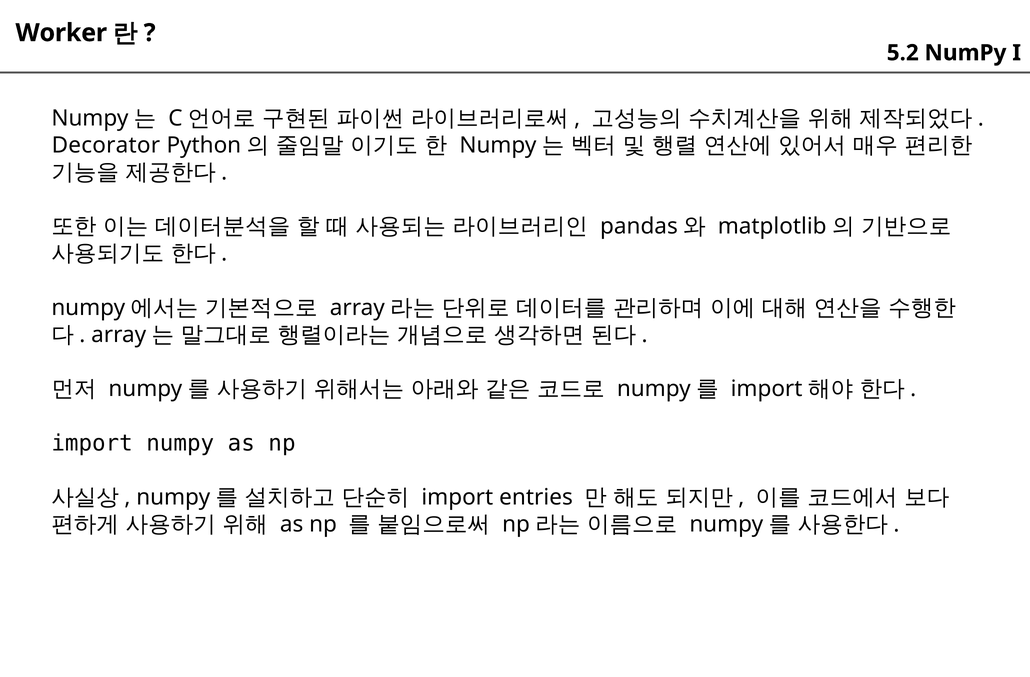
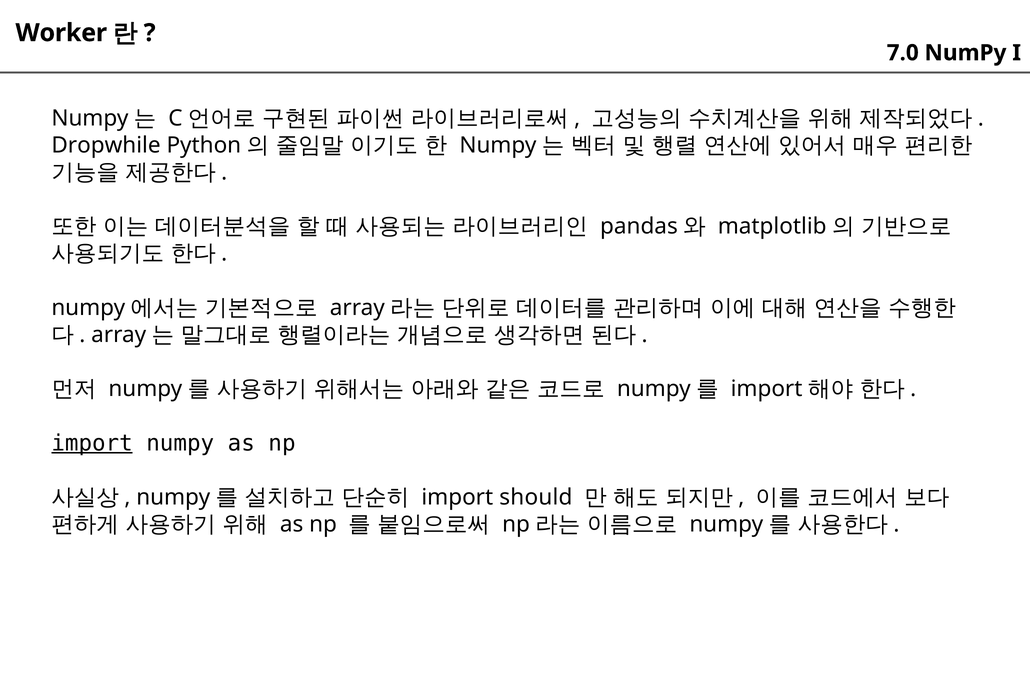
5.2: 5.2 -> 7.0
Decorator: Decorator -> Dropwhile
import at (92, 443) underline: none -> present
entries: entries -> should
